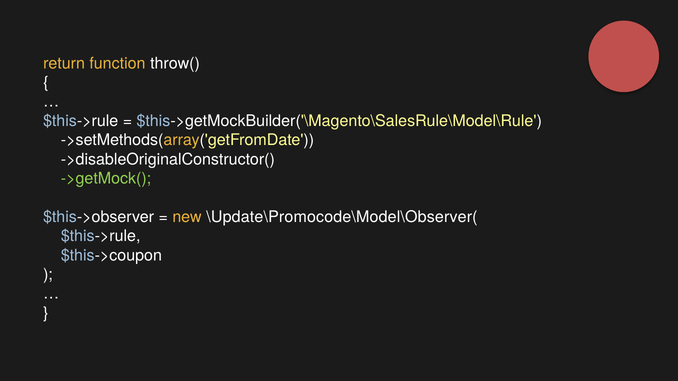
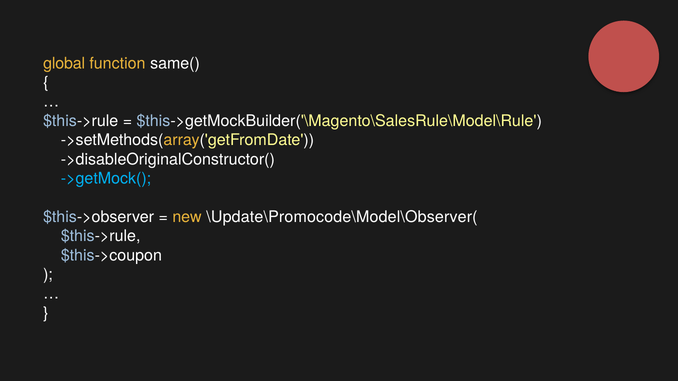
return: return -> global
throw(: throw( -> same(
->getMock( colour: light green -> light blue
